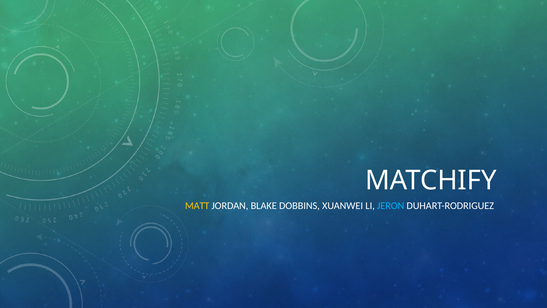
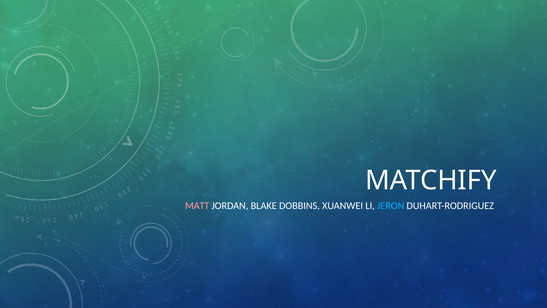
MATT colour: yellow -> pink
